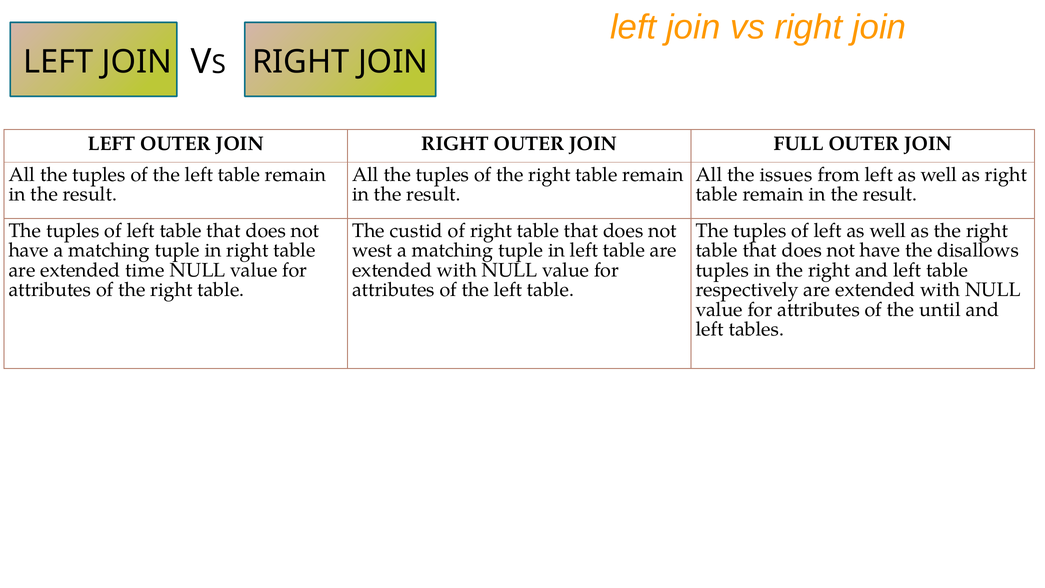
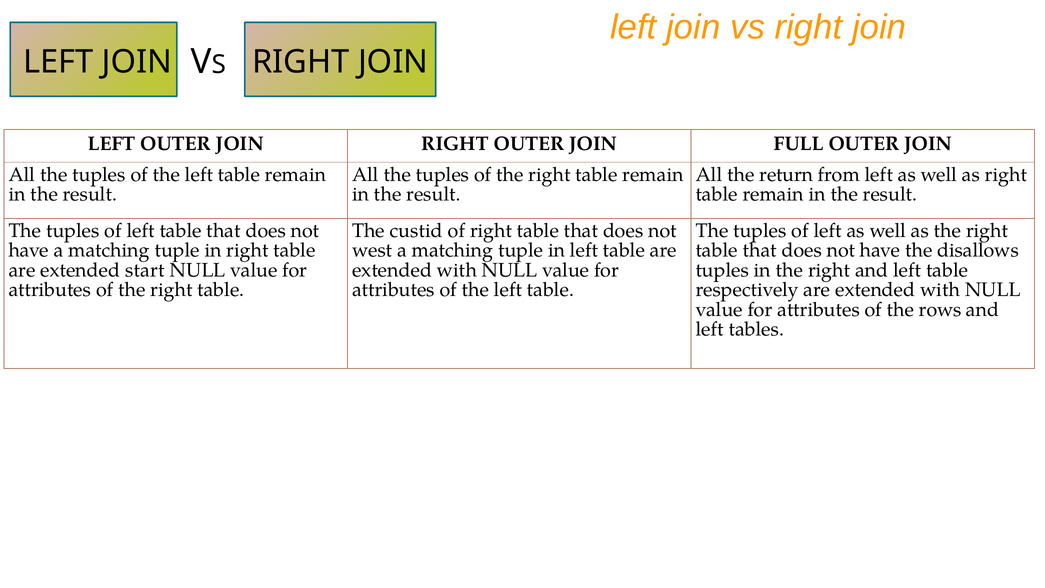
issues: issues -> return
time: time -> start
until: until -> rows
